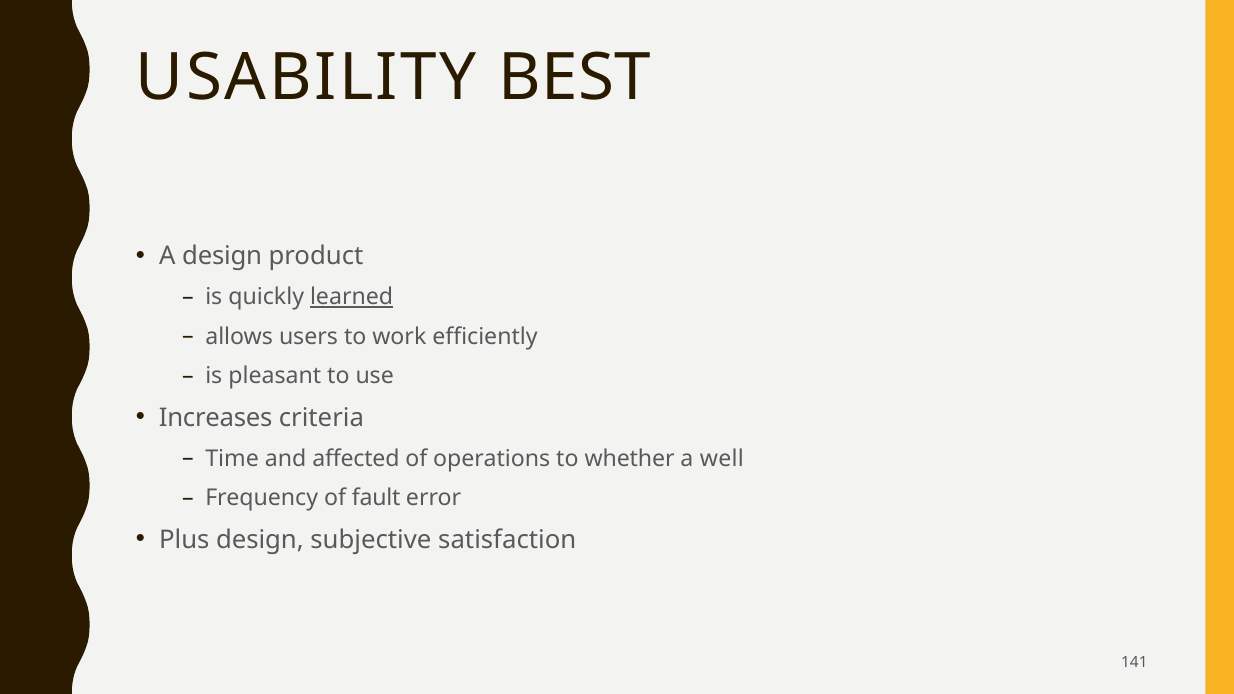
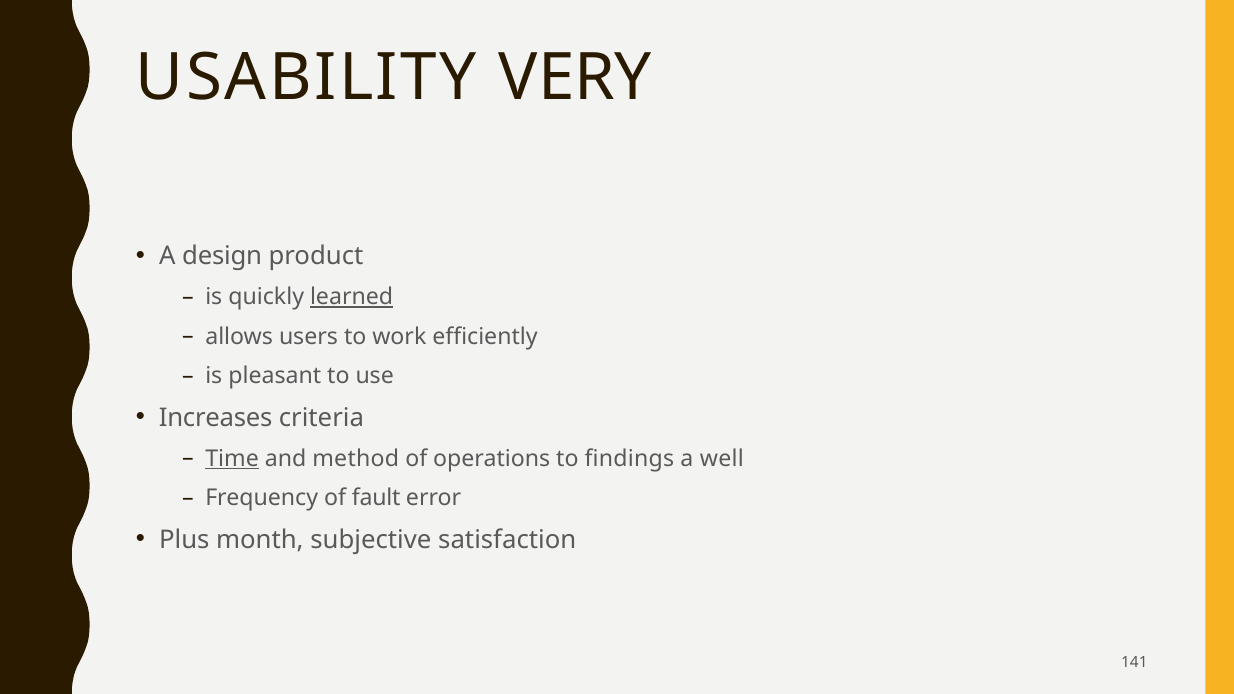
BEST: BEST -> VERY
Time underline: none -> present
affected: affected -> method
whether: whether -> findings
Plus design: design -> month
